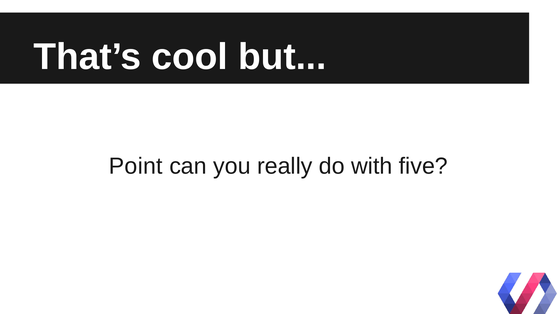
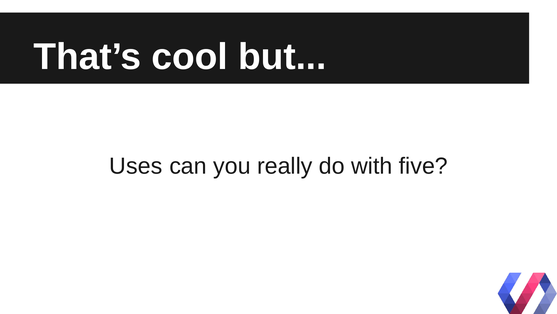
Point: Point -> Uses
